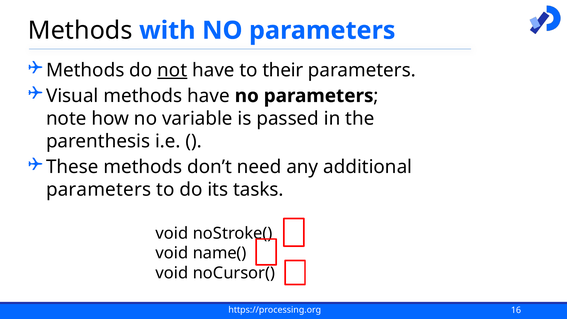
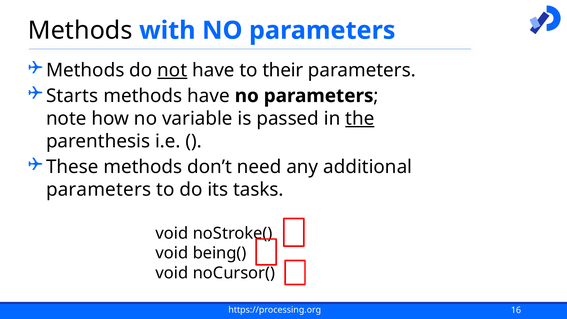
Visual: Visual -> Starts
the underline: none -> present
name(: name( -> being(
